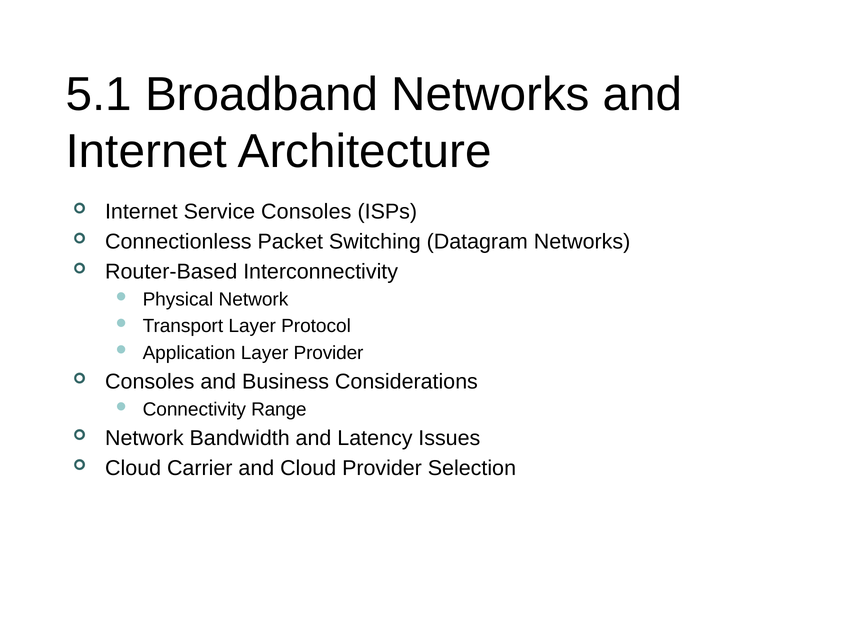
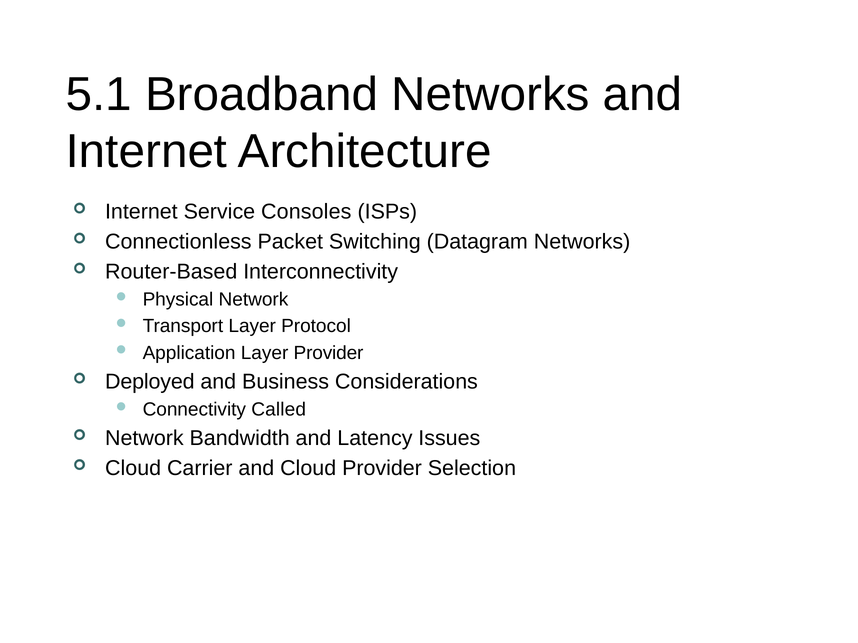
Consoles at (150, 382): Consoles -> Deployed
Range: Range -> Called
